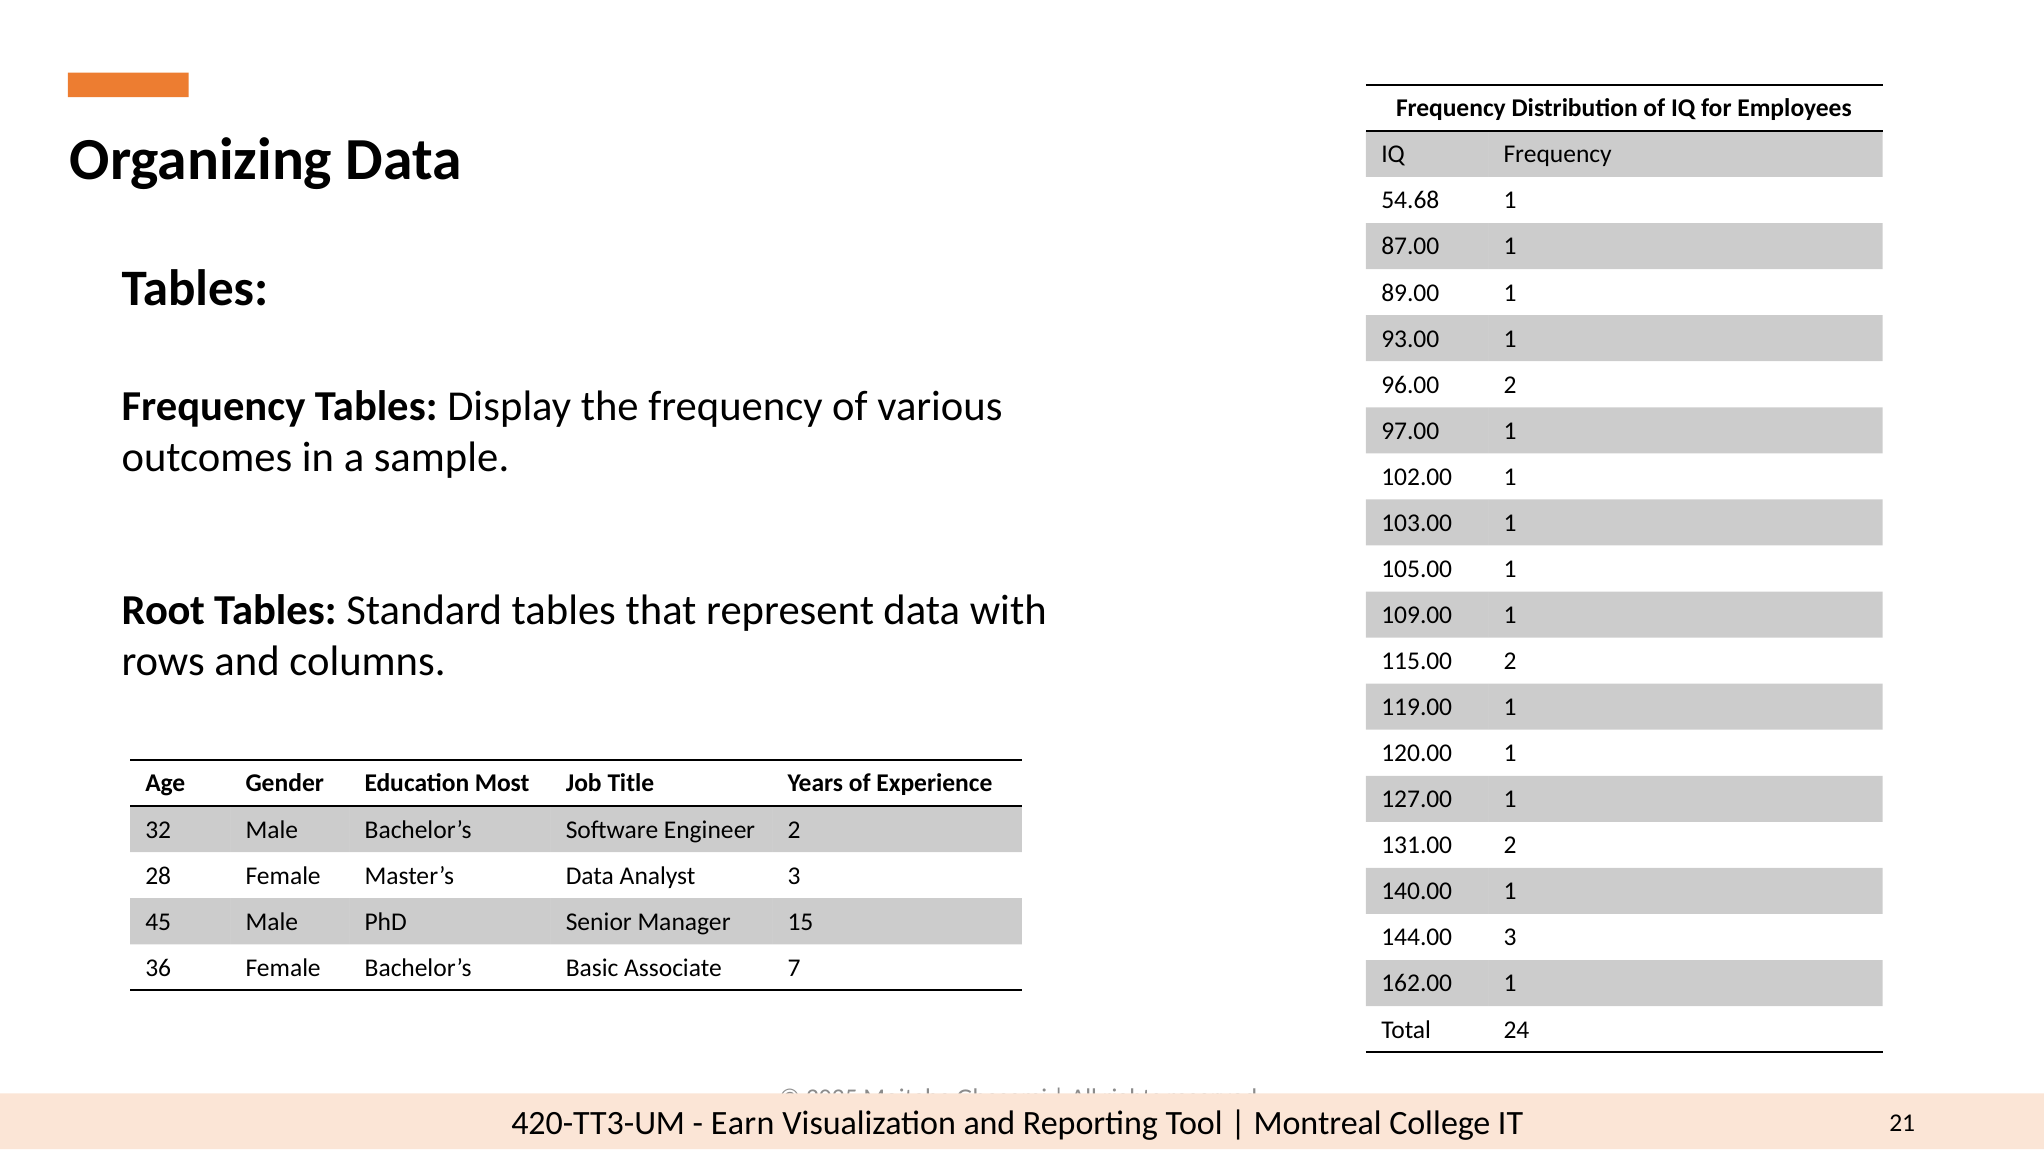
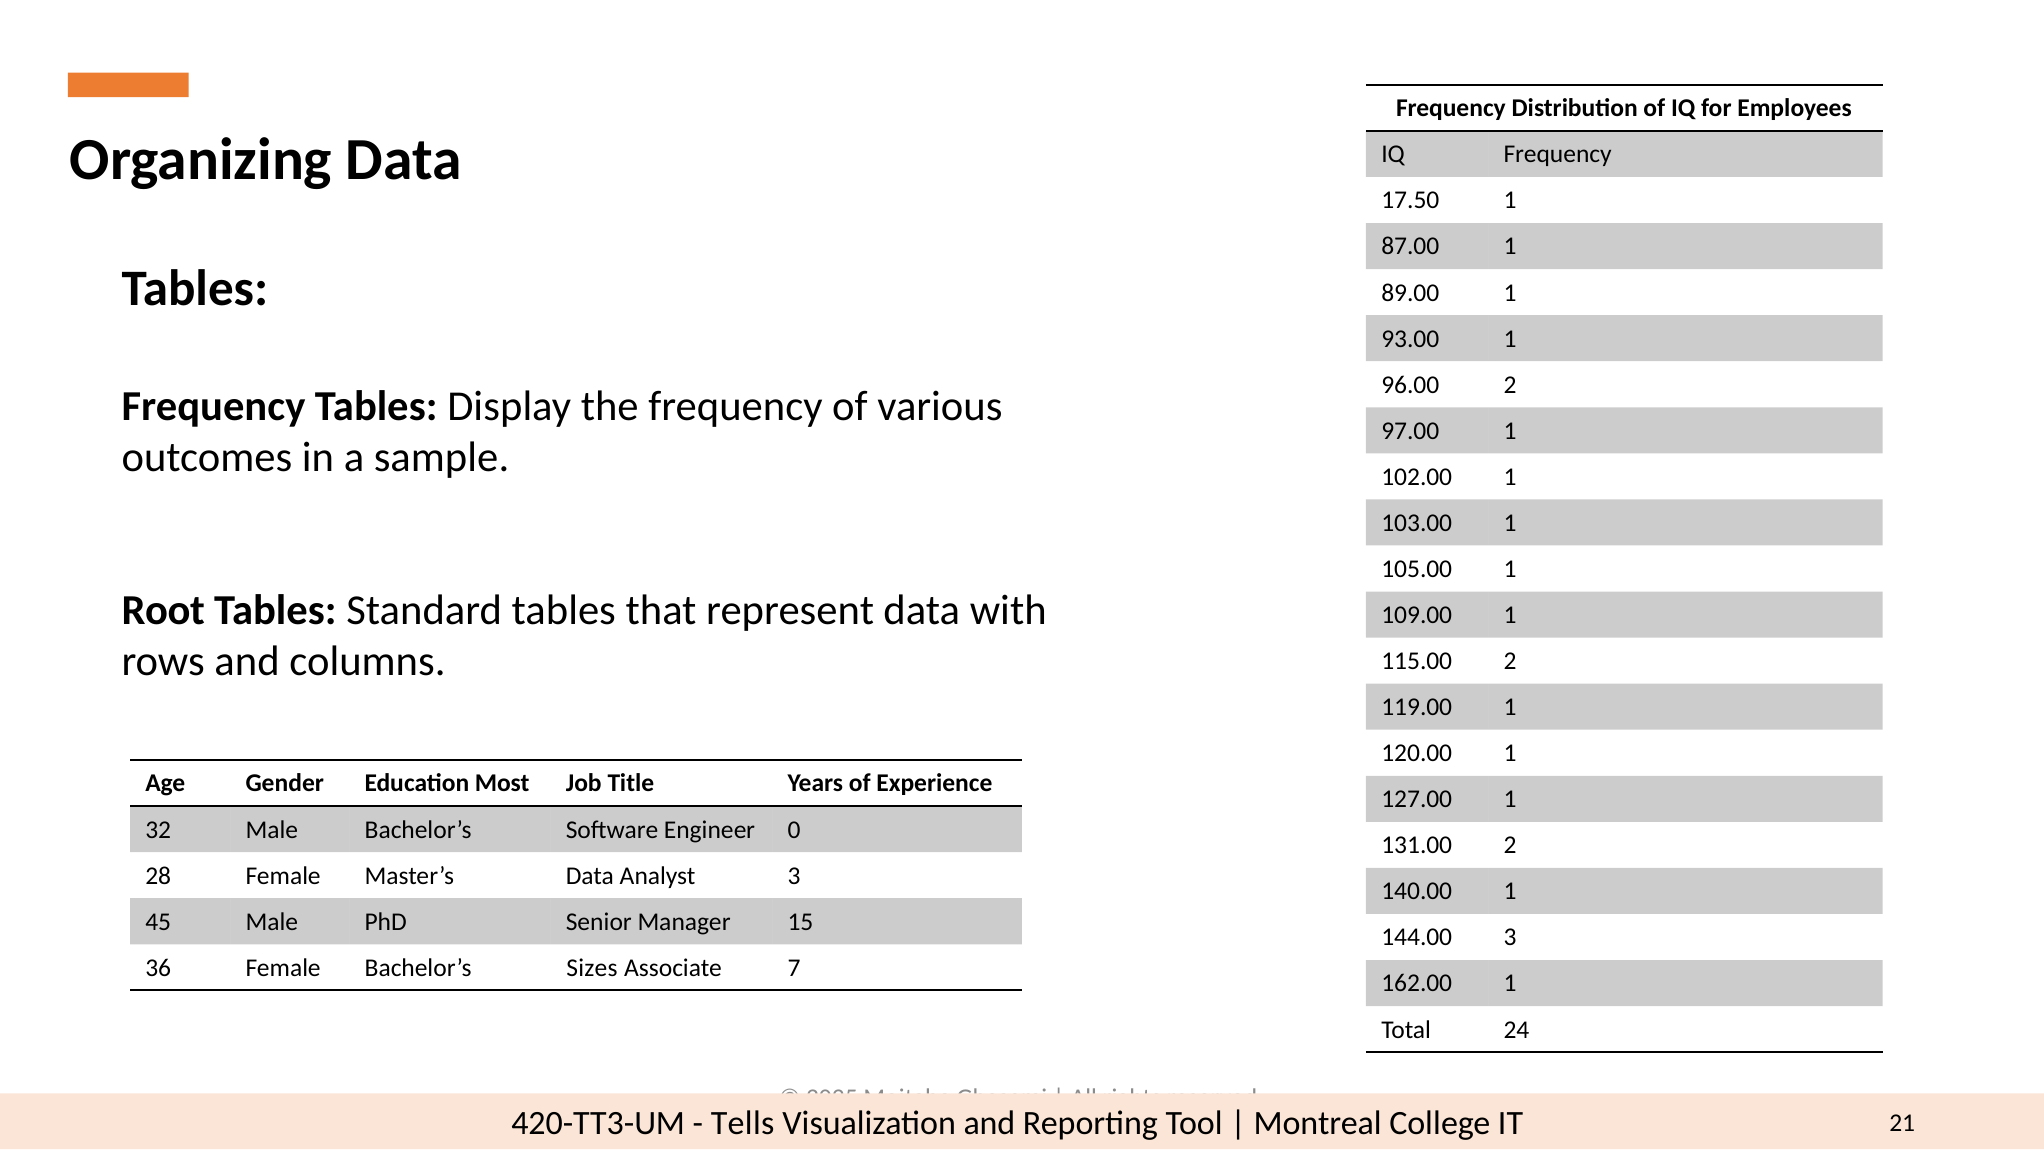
54.68: 54.68 -> 17.50
Engineer 2: 2 -> 0
Basic: Basic -> Sizes
Earn: Earn -> Tells
